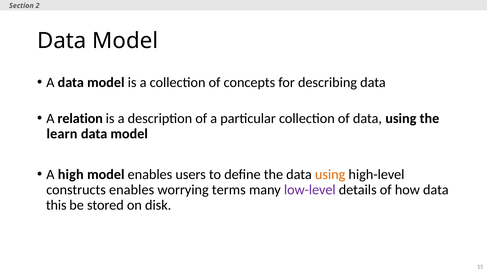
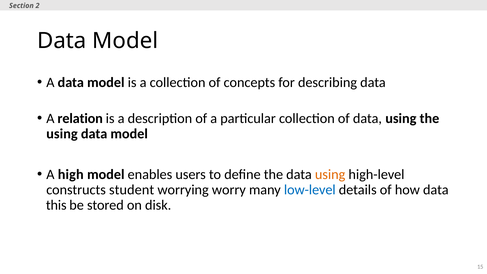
learn at (62, 134): learn -> using
constructs enables: enables -> student
terms: terms -> worry
low-level colour: purple -> blue
